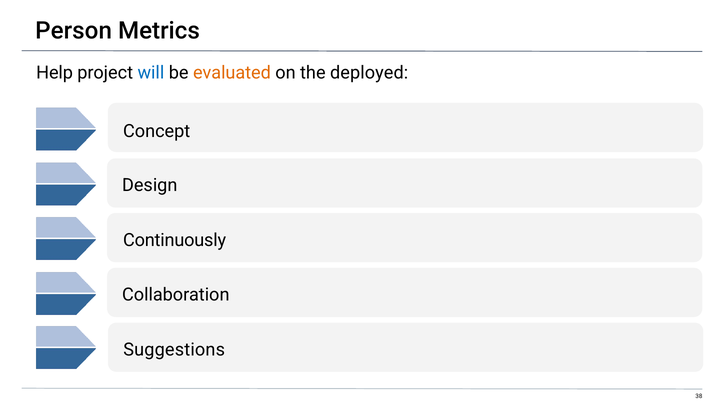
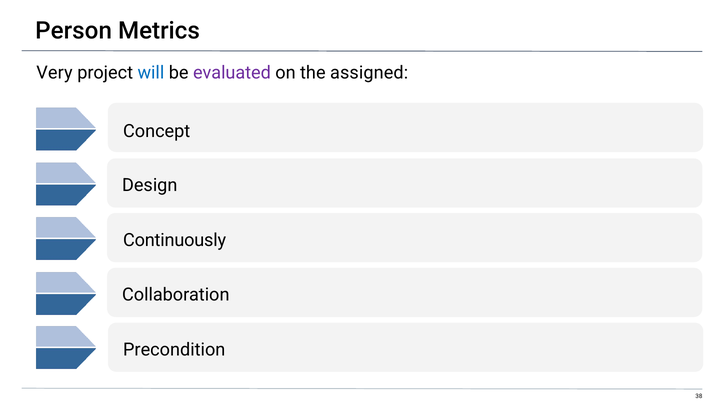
Help: Help -> Very
evaluated colour: orange -> purple
deployed: deployed -> assigned
Suggestions: Suggestions -> Precondition
